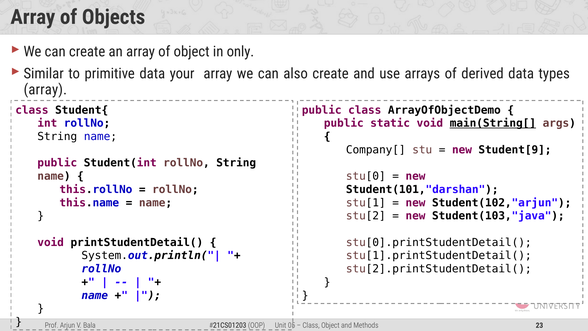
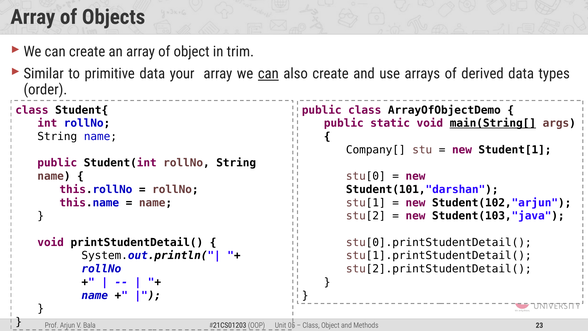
only: only -> trim
can at (268, 74) underline: none -> present
array at (45, 90): array -> order
Student[9: Student[9 -> Student[1
